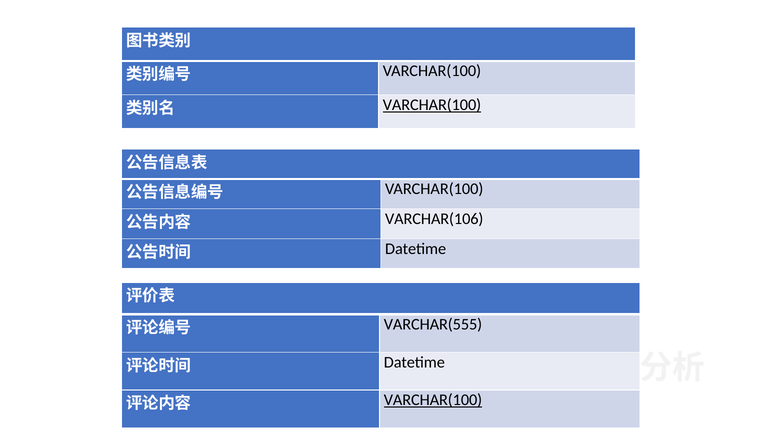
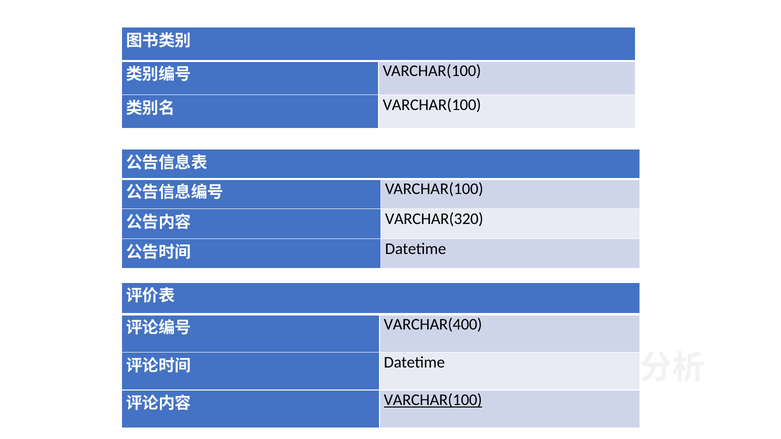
VARCHAR(100 at (432, 105) underline: present -> none
VARCHAR(106: VARCHAR(106 -> VARCHAR(320
VARCHAR(555: VARCHAR(555 -> VARCHAR(400
